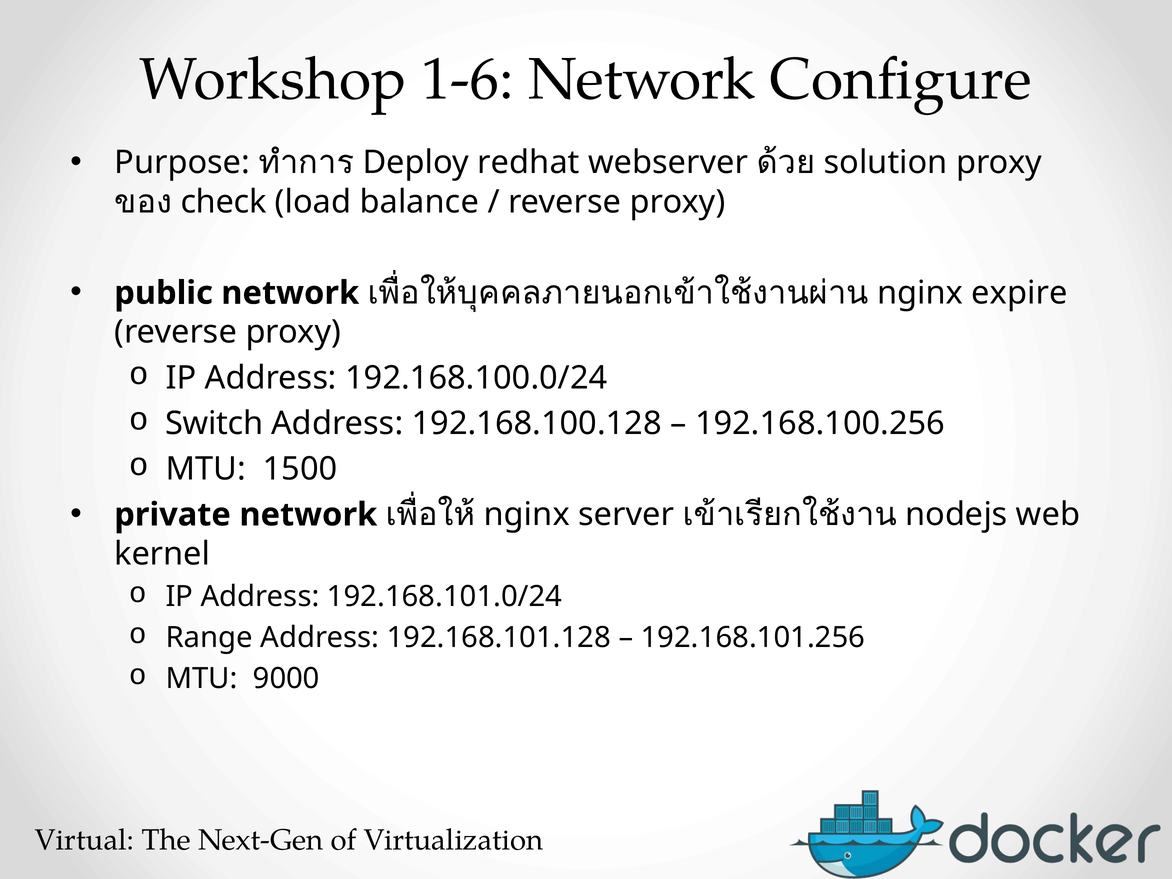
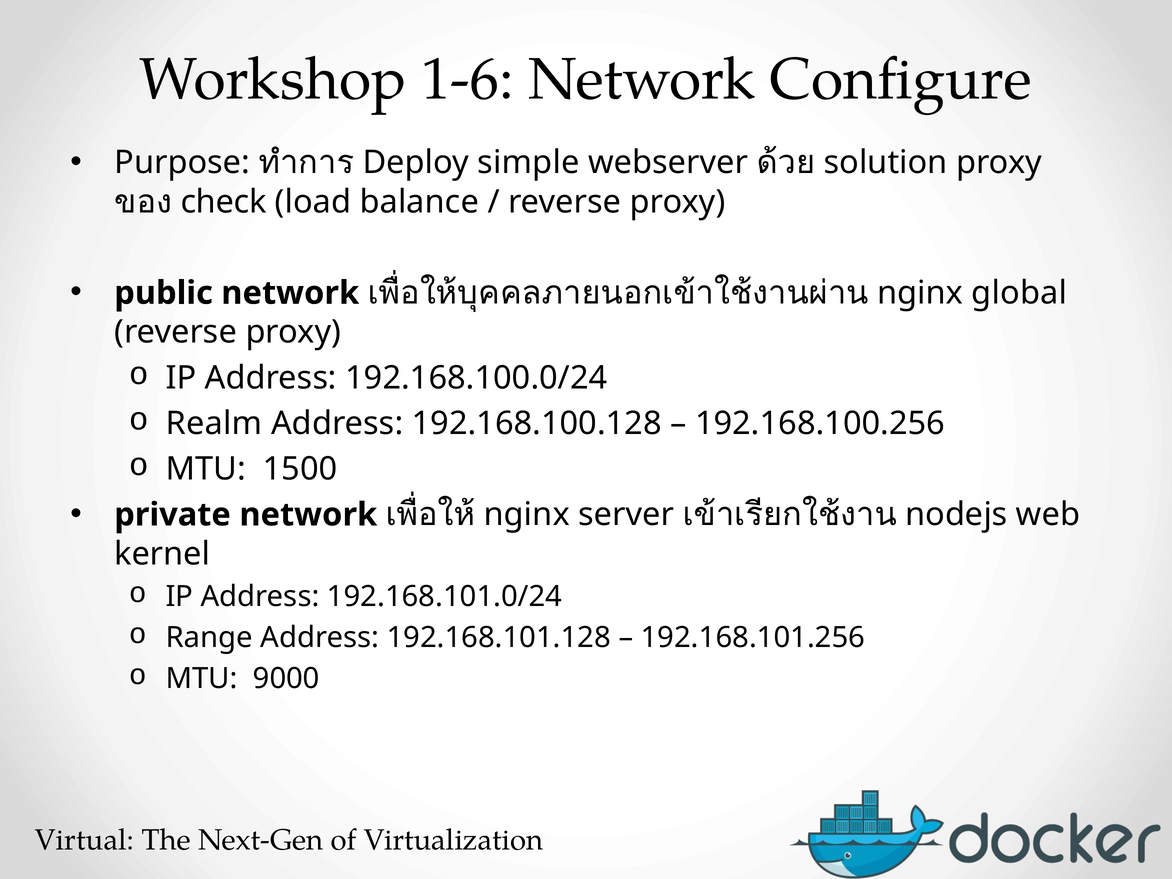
redhat: redhat -> simple
expire: expire -> global
Switch: Switch -> Realm
